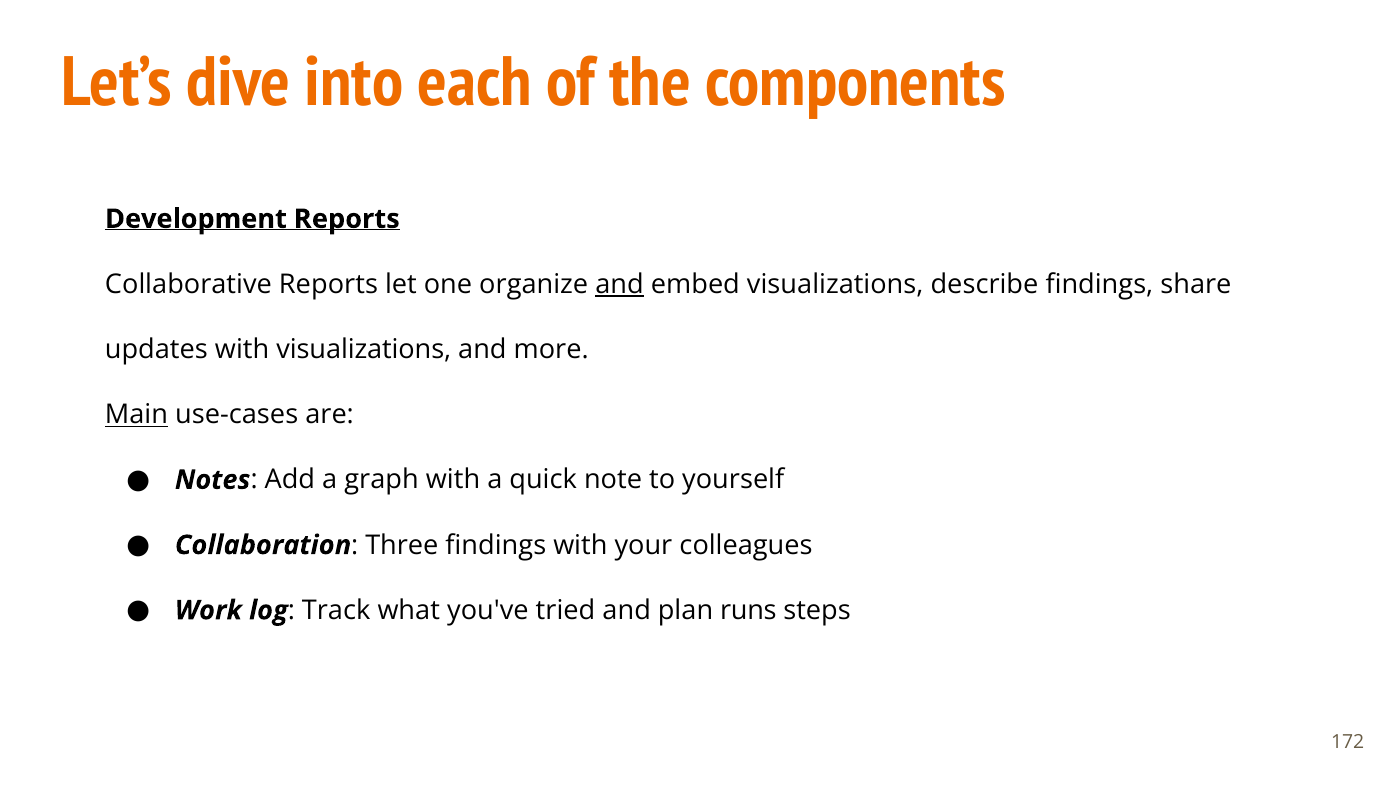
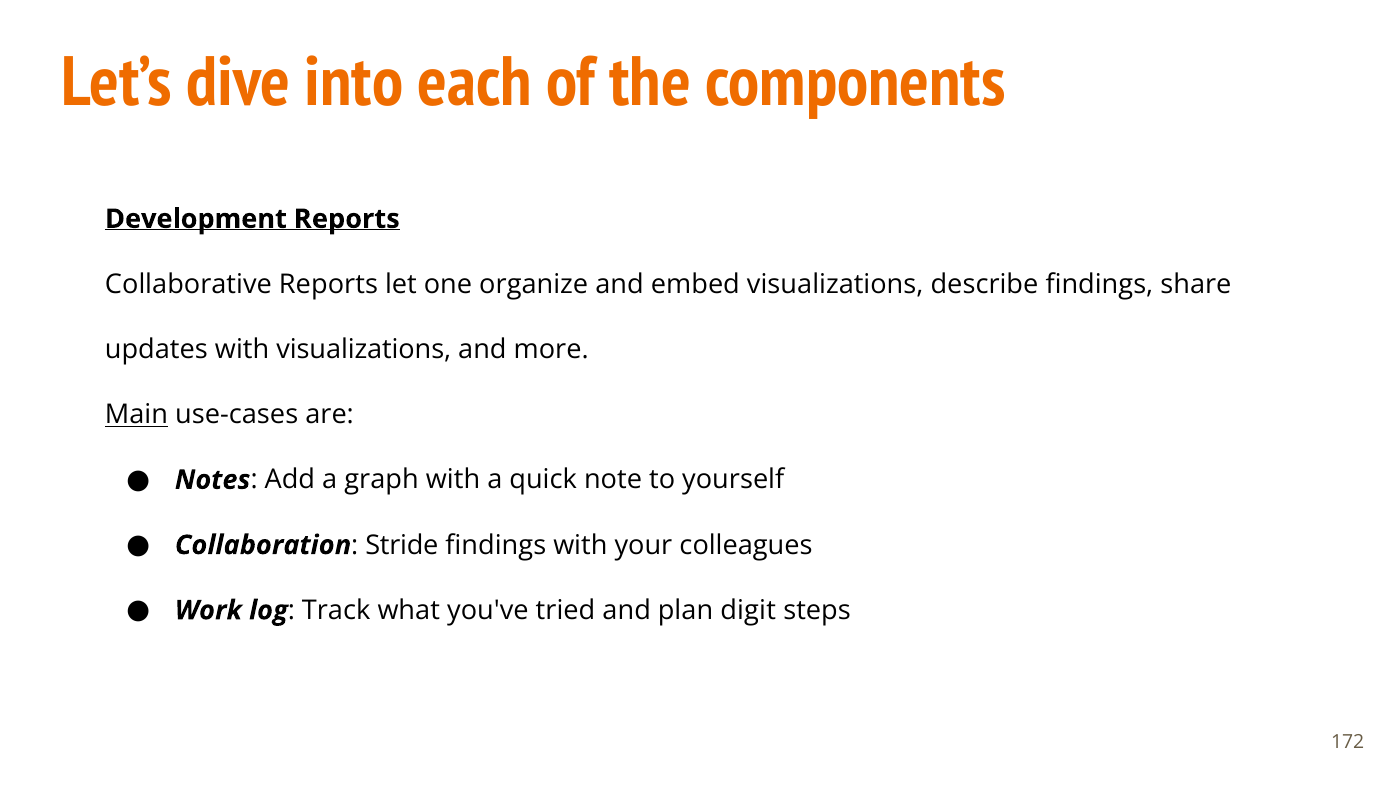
and at (619, 284) underline: present -> none
Three: Three -> Stride
runs: runs -> digit
